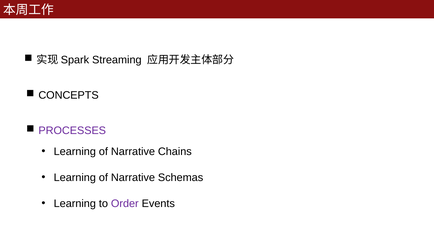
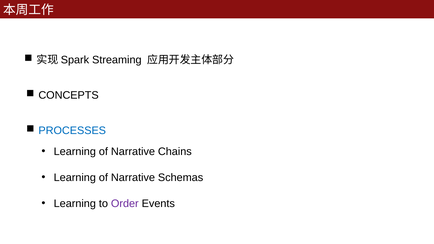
PROCESSES colour: purple -> blue
